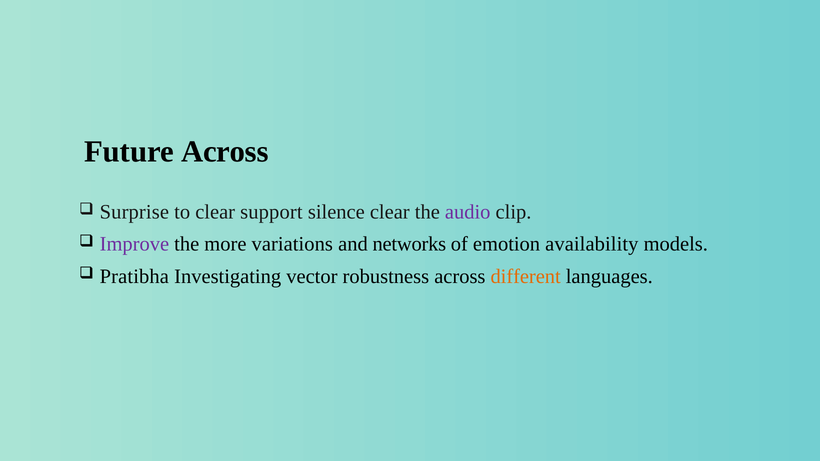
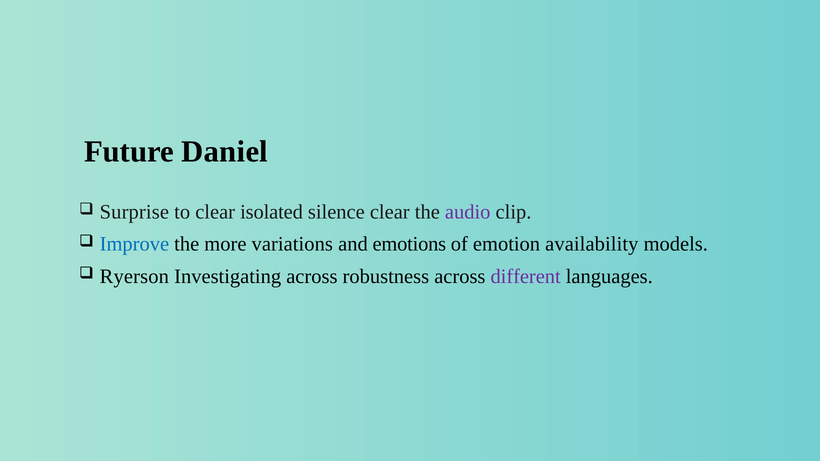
Future Across: Across -> Daniel
support: support -> isolated
Improve colour: purple -> blue
networks: networks -> emotions
Pratibha: Pratibha -> Ryerson
Investigating vector: vector -> across
different colour: orange -> purple
